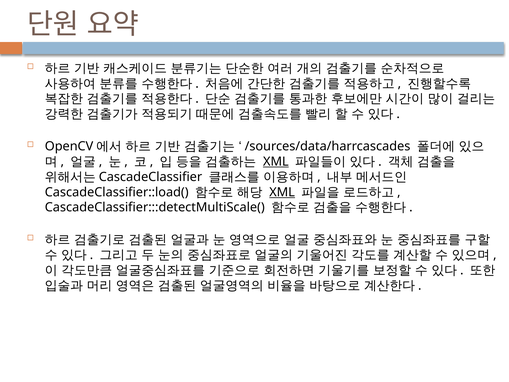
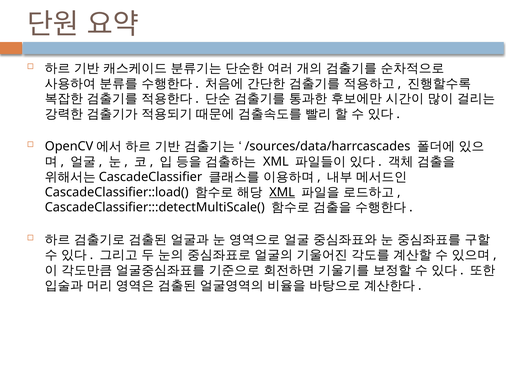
XML at (276, 161) underline: present -> none
